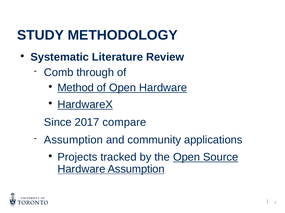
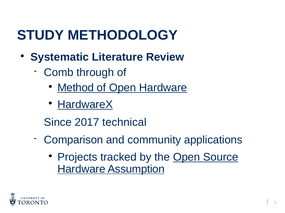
compare: compare -> technical
Assumption at (73, 140): Assumption -> Comparison
